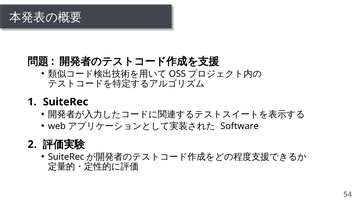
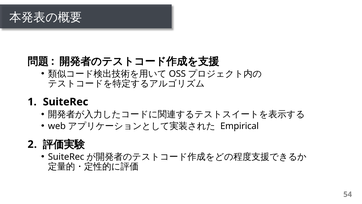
Software: Software -> Empirical
